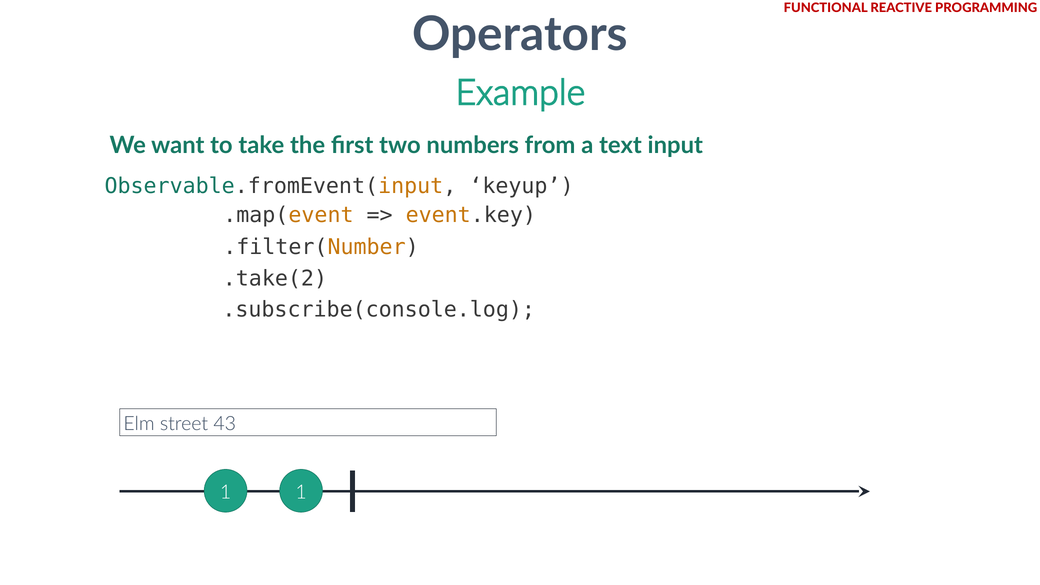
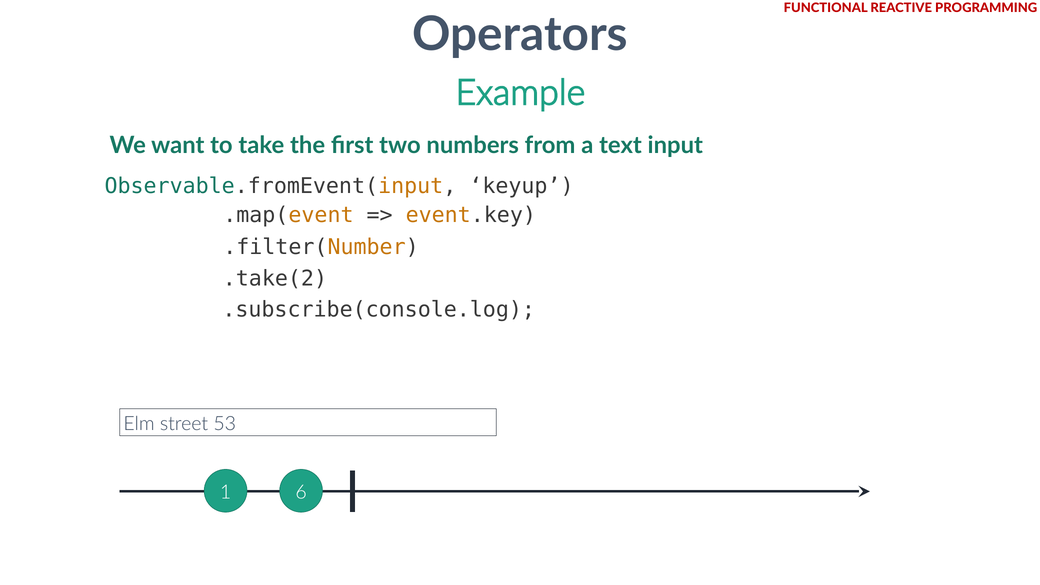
43: 43 -> 53
1 1: 1 -> 6
